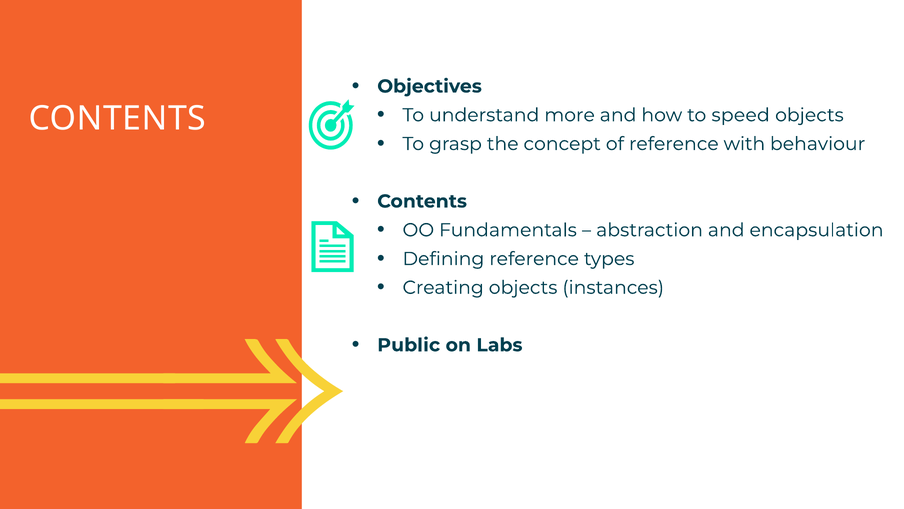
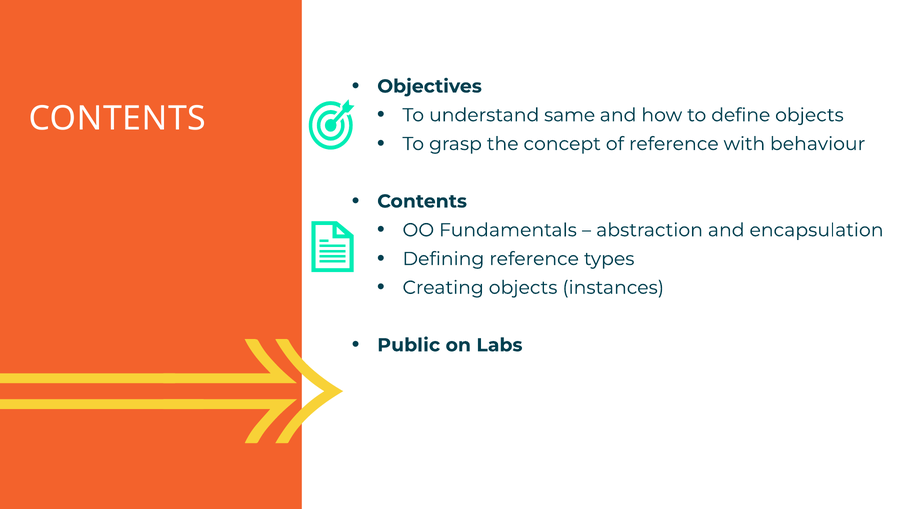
more: more -> same
speed: speed -> define
